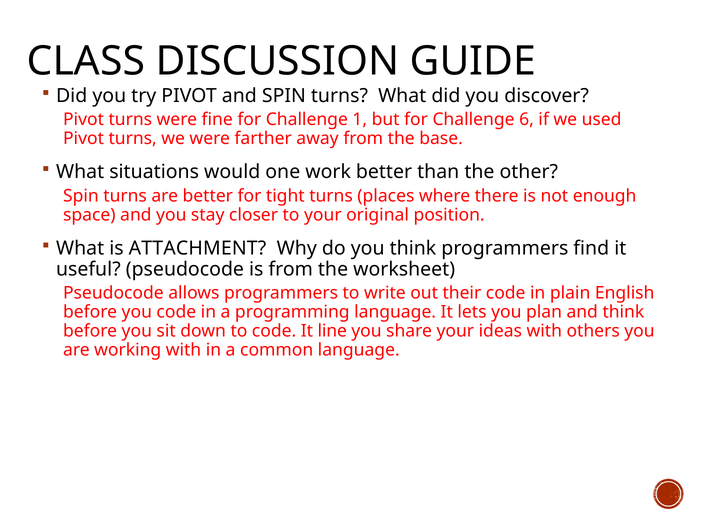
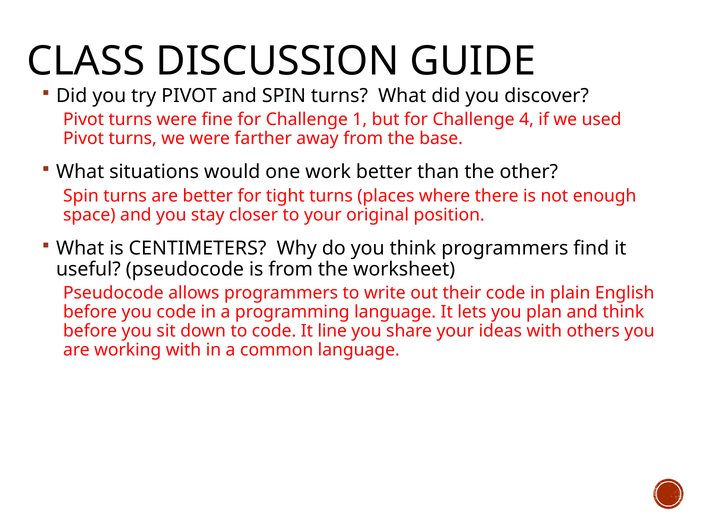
6: 6 -> 4
ATTACHMENT: ATTACHMENT -> CENTIMETERS
